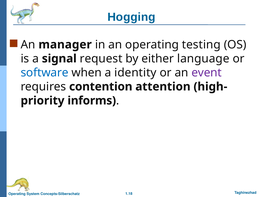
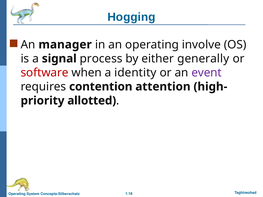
testing: testing -> involve
request: request -> process
language: language -> generally
software colour: blue -> red
informs: informs -> allotted
